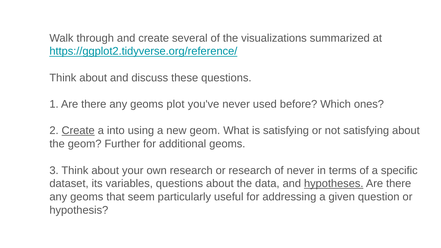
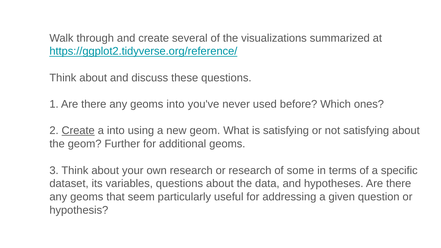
geoms plot: plot -> into
of never: never -> some
hypotheses underline: present -> none
